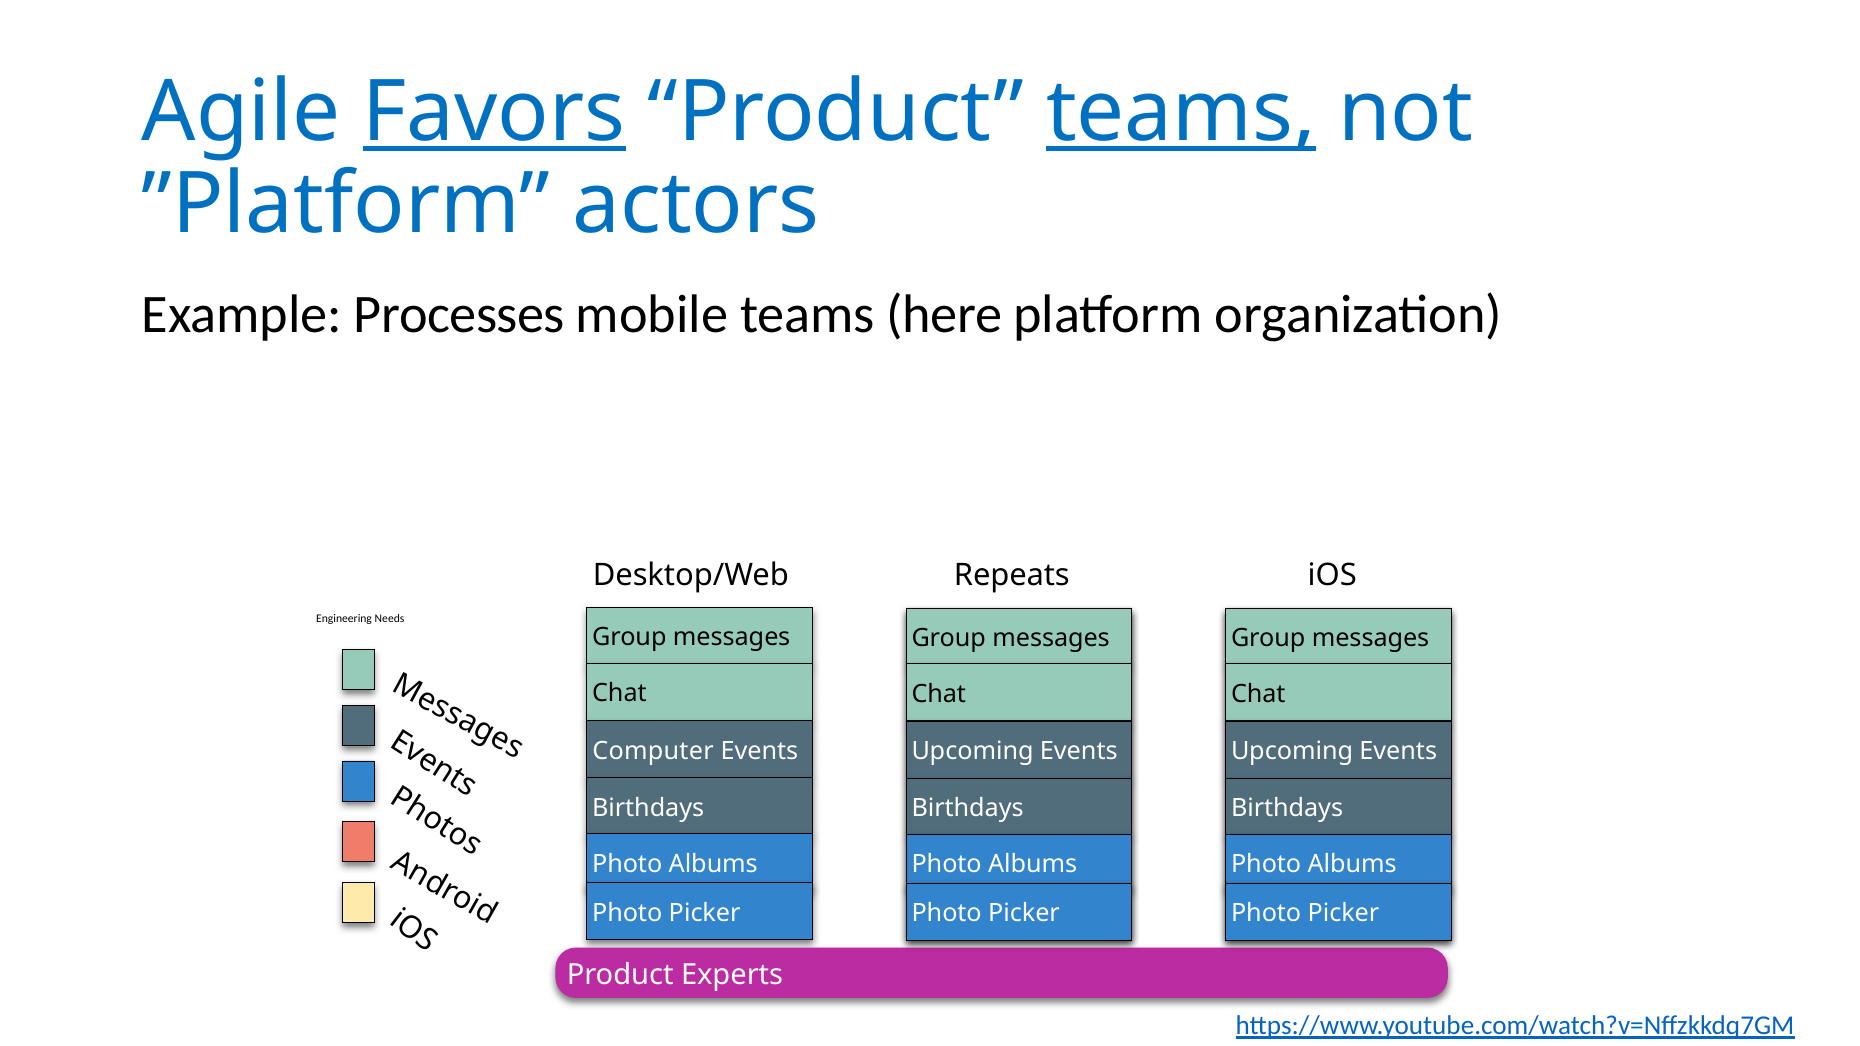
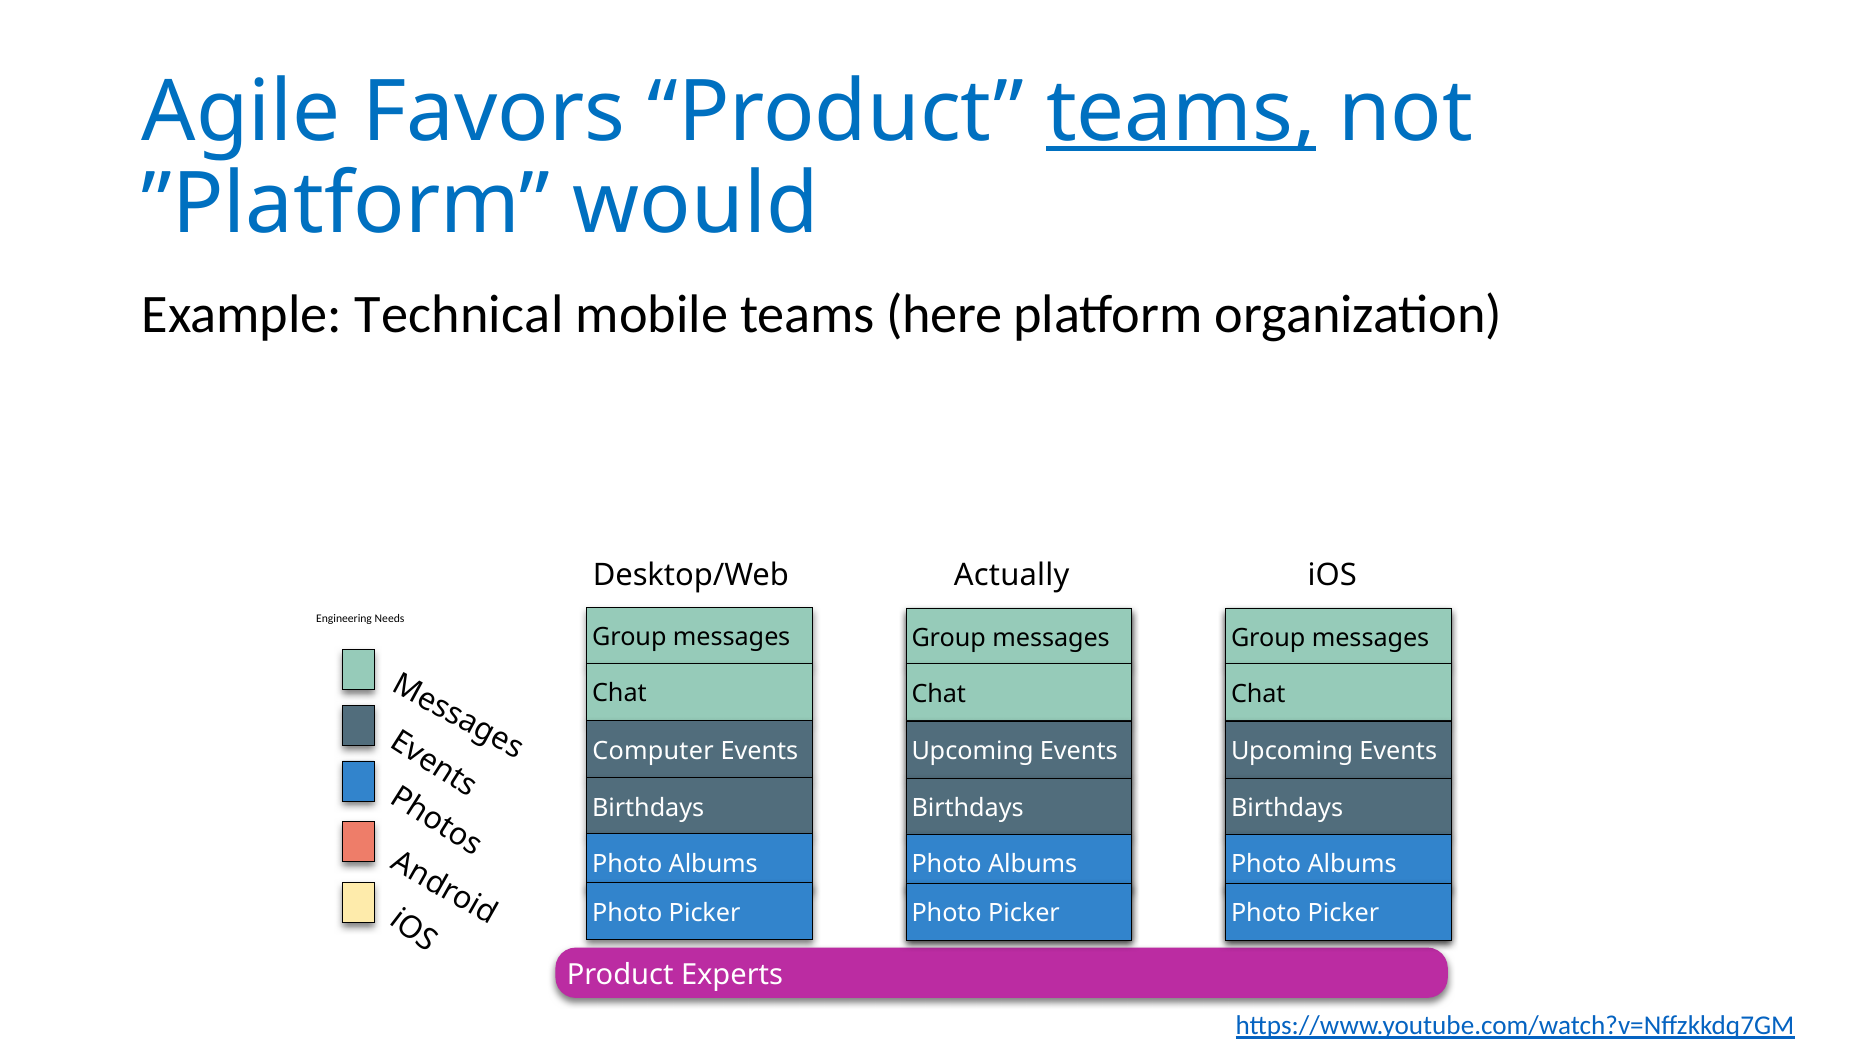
Favors underline: present -> none
actors: actors -> would
Processes: Processes -> Technical
Repeats: Repeats -> Actually
